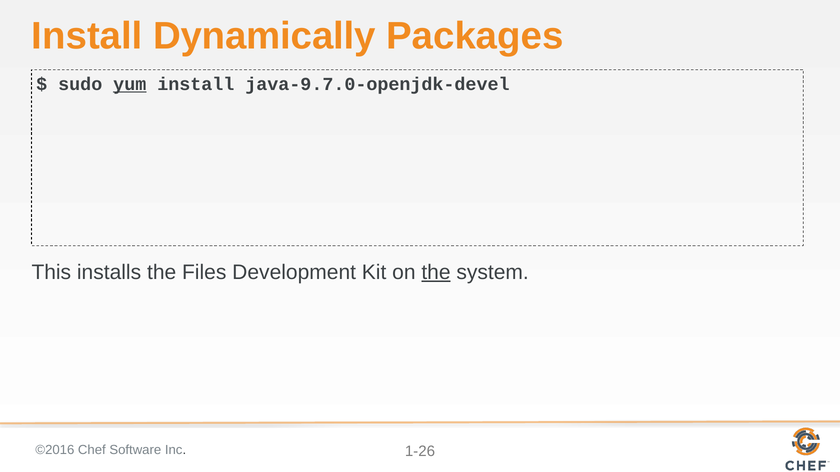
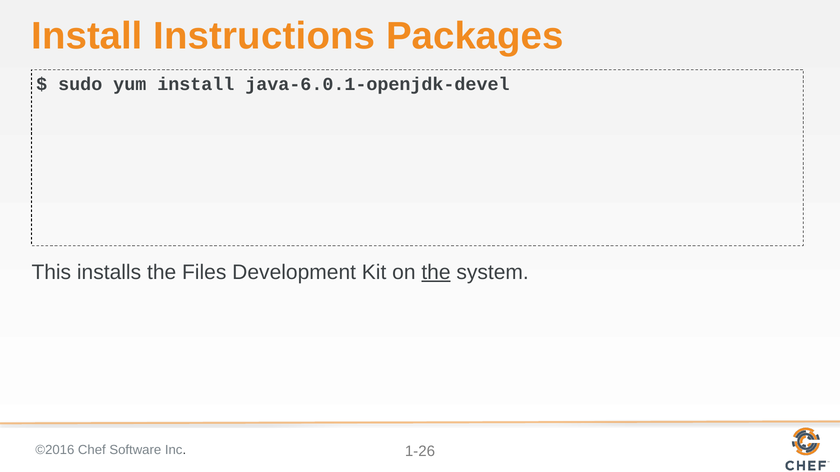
Dynamically: Dynamically -> Instructions
yum underline: present -> none
java-9.7.0-openjdk-devel: java-9.7.0-openjdk-devel -> java-6.0.1-openjdk-devel
